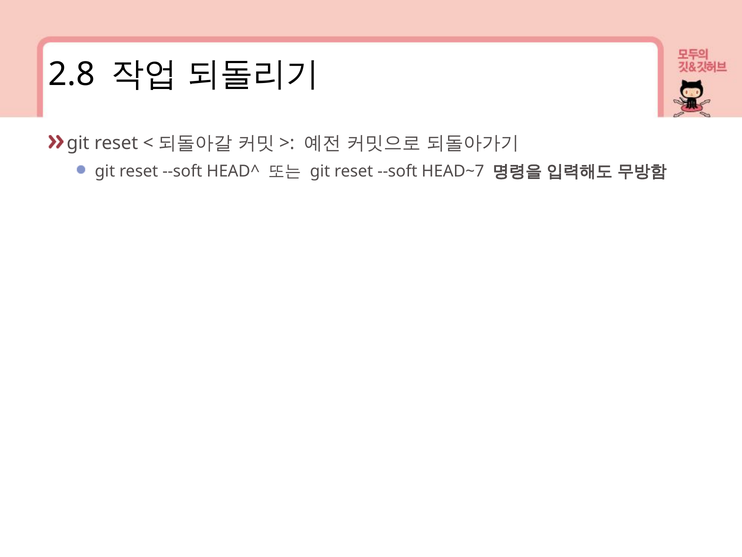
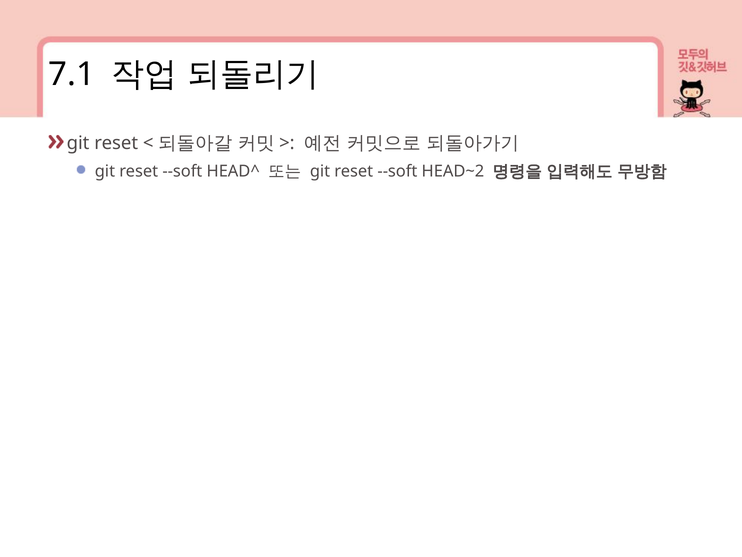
2.8: 2.8 -> 7.1
HEAD~7: HEAD~7 -> HEAD~2
